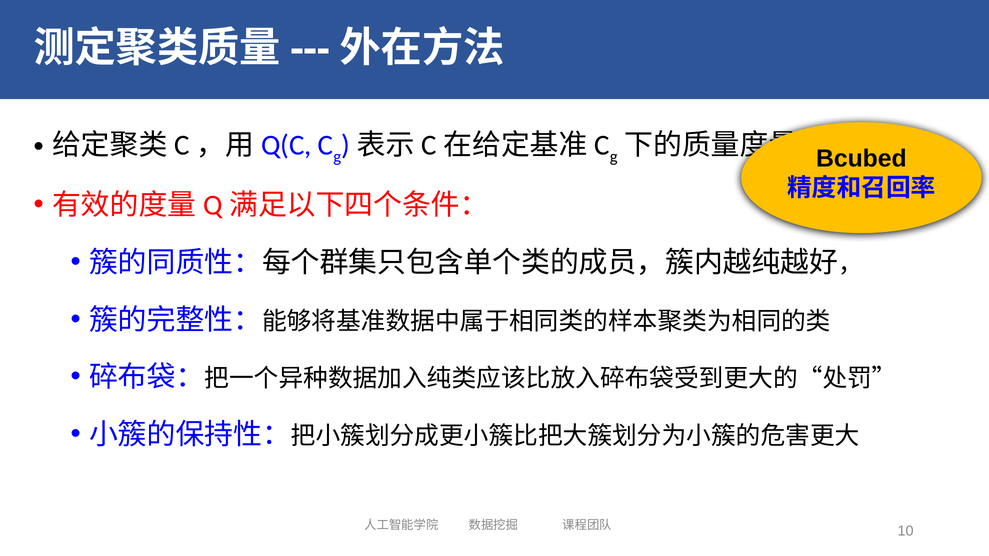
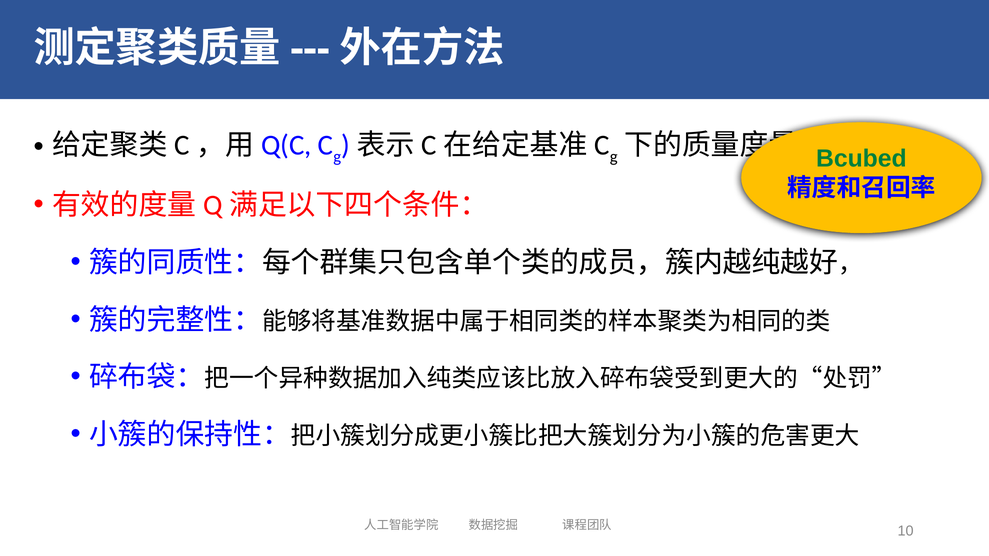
Bcubed colour: black -> green
